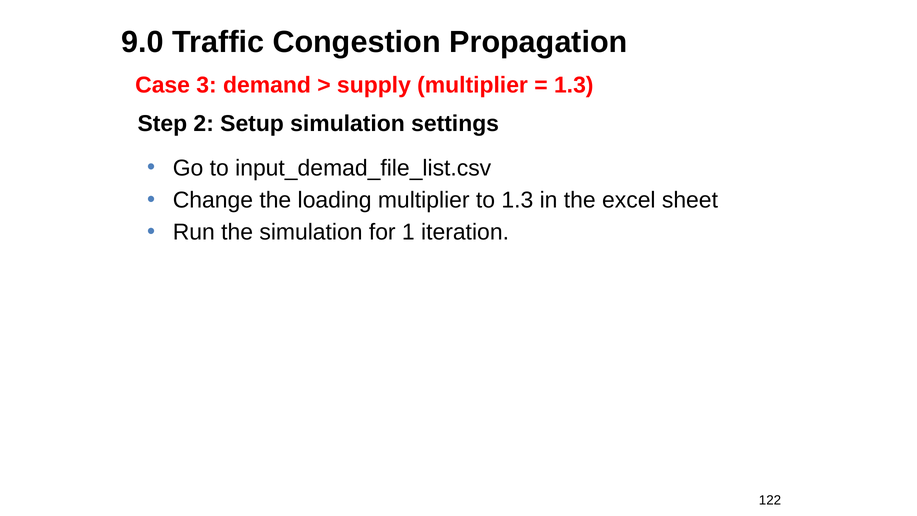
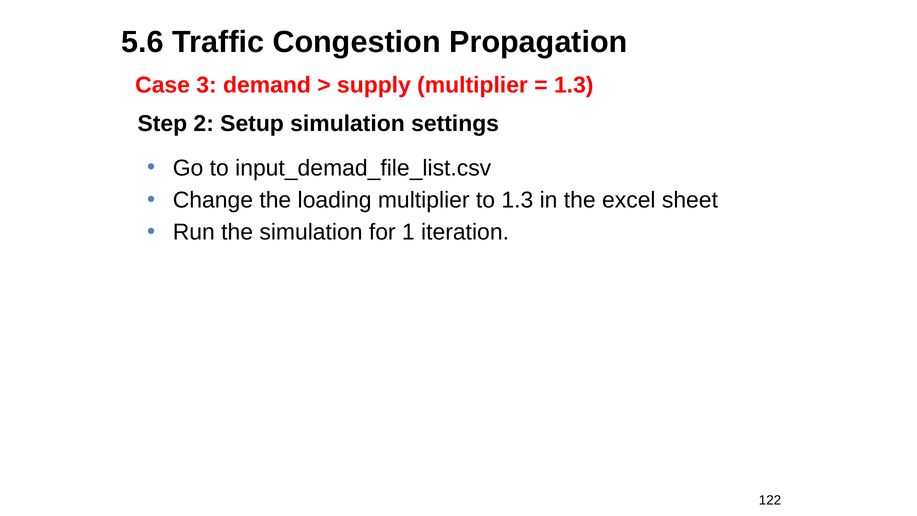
9.0: 9.0 -> 5.6
